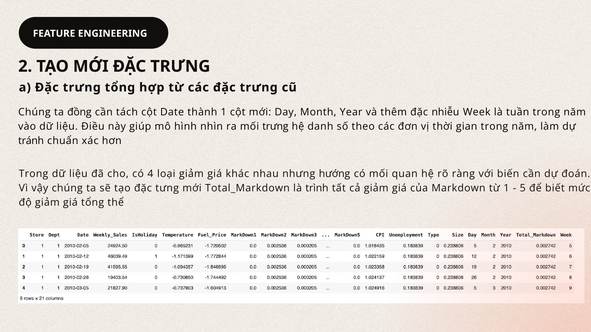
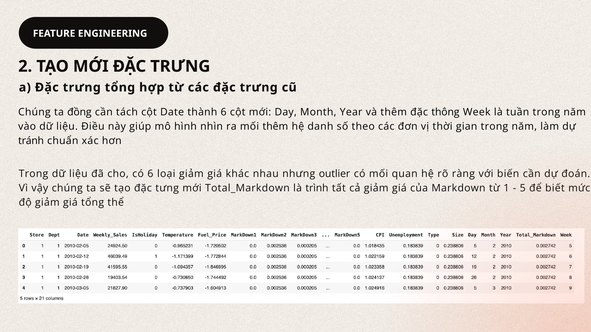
thành 1: 1 -> 6
nhiễu: nhiễu -> thông
mối trưng: trưng -> thêm
có 4: 4 -> 6
hướng: hướng -> outlier
